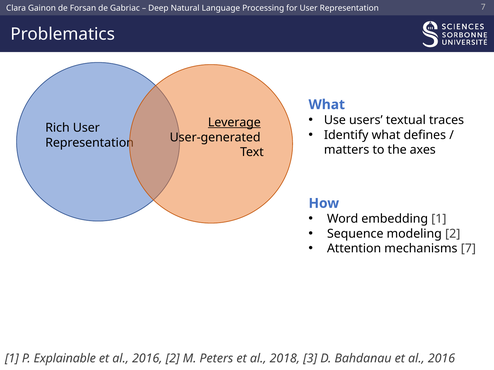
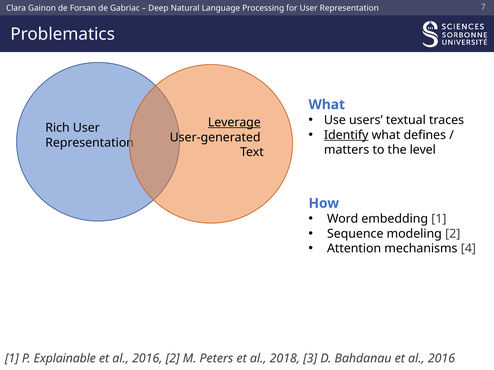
Identify underline: none -> present
axes: axes -> level
mechanisms 7: 7 -> 4
